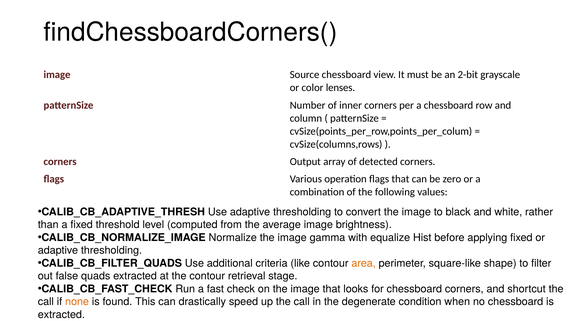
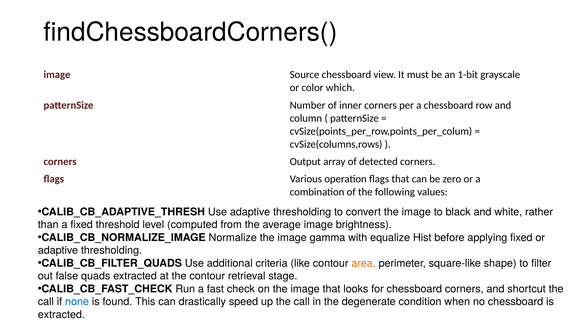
2-bit: 2-bit -> 1-bit
lenses: lenses -> which
none colour: orange -> blue
